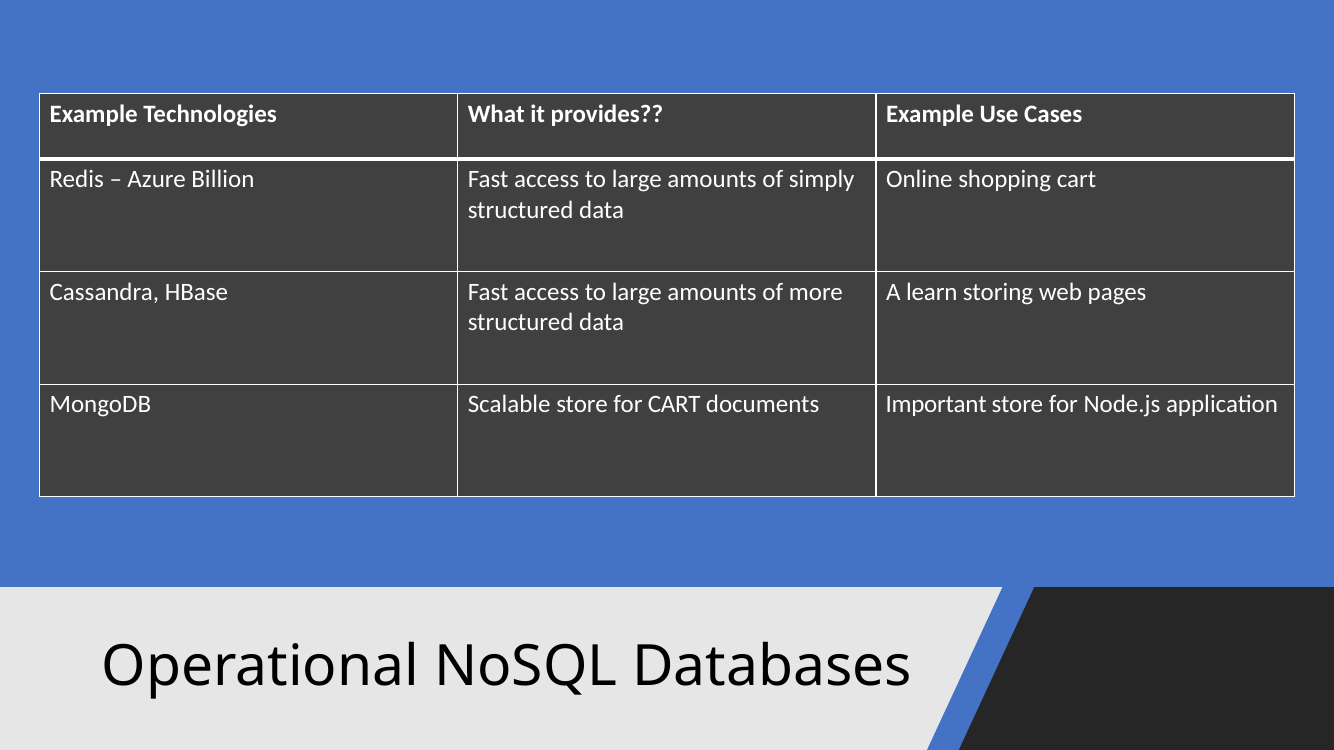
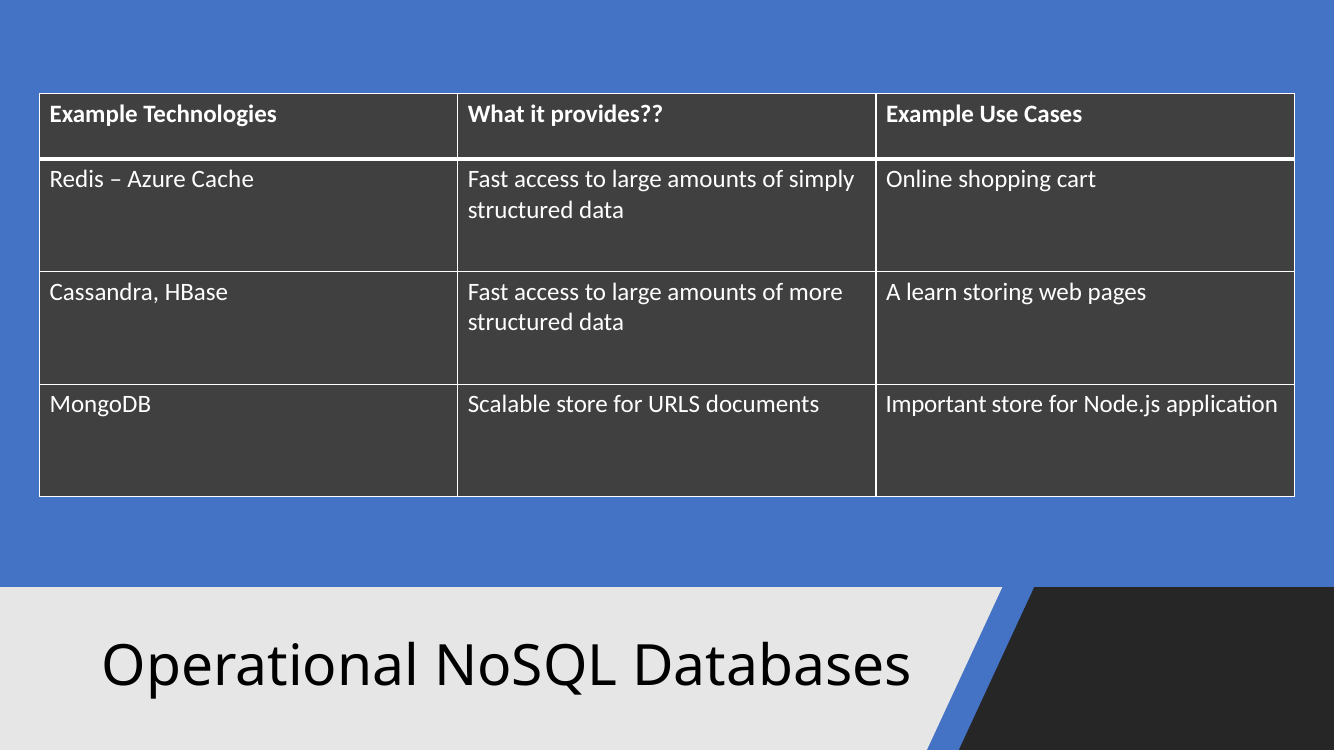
Billion: Billion -> Cache
for CART: CART -> URLS
